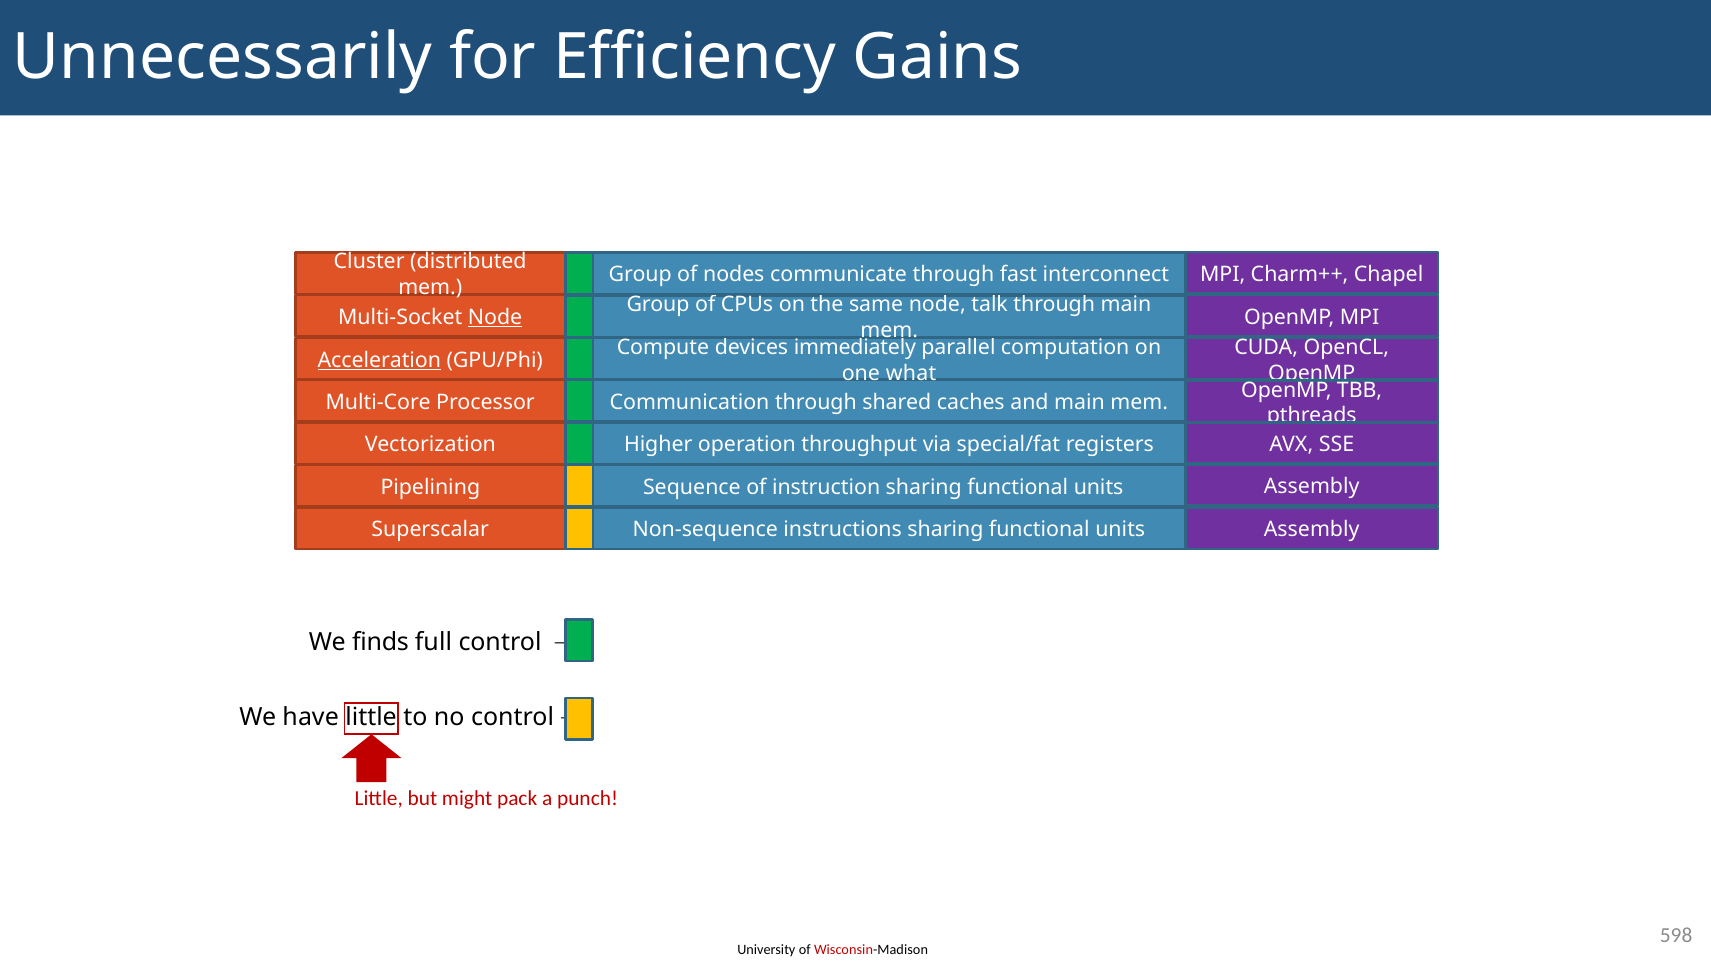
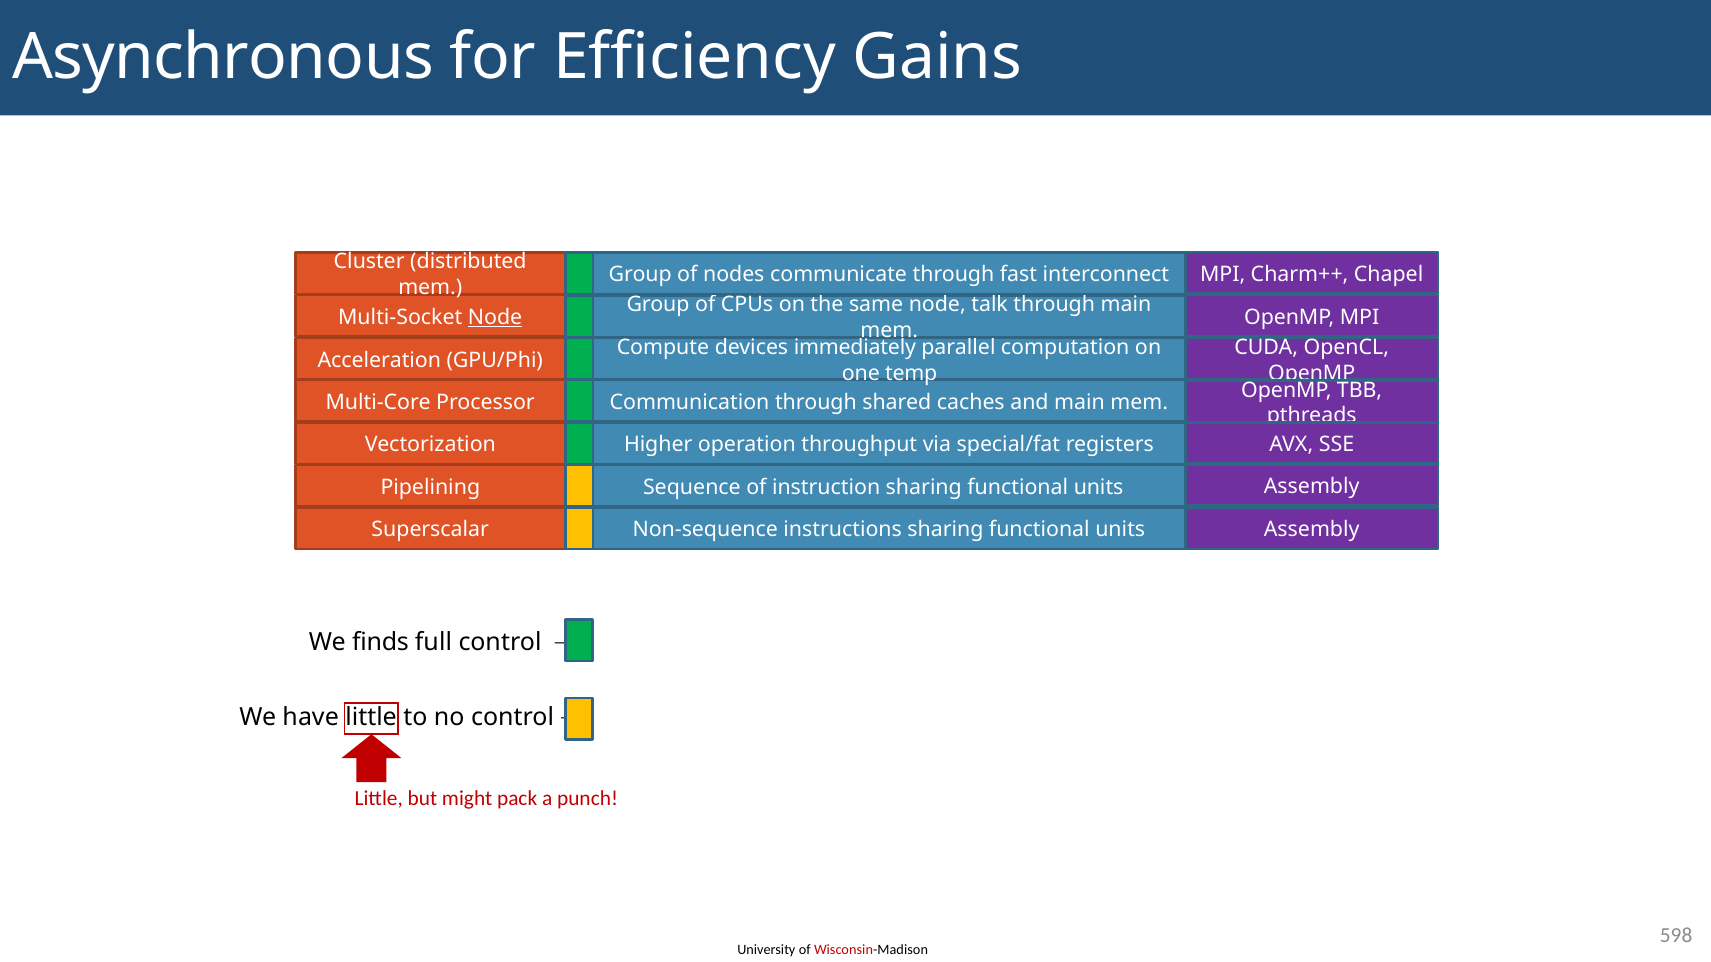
Unnecessarily: Unnecessarily -> Asynchronous
Acceleration underline: present -> none
what: what -> temp
